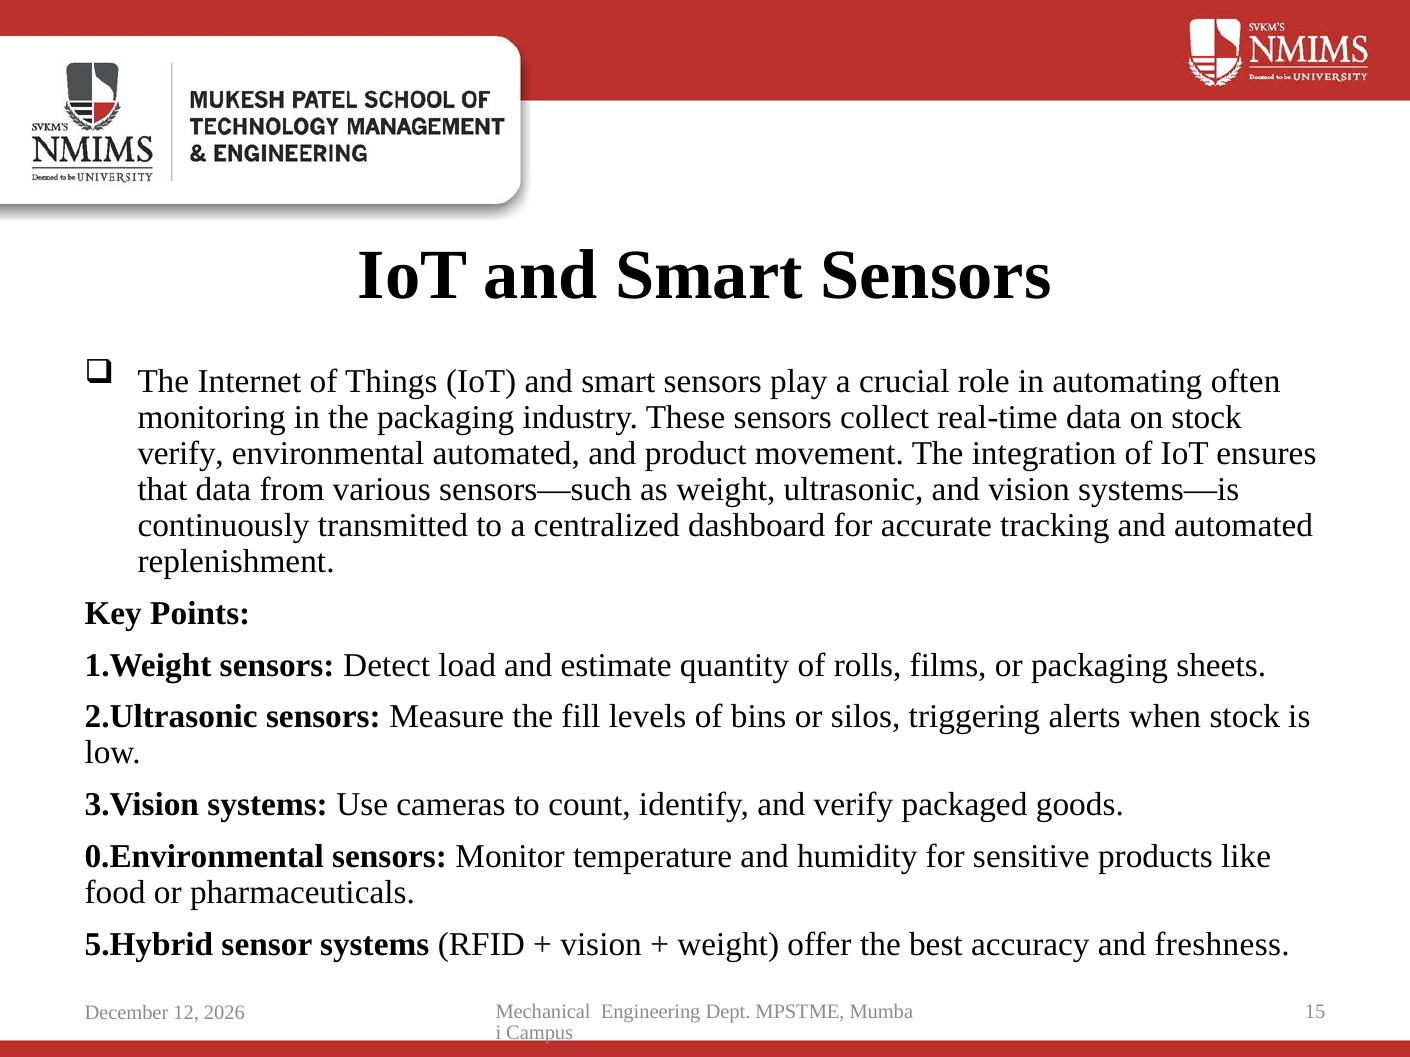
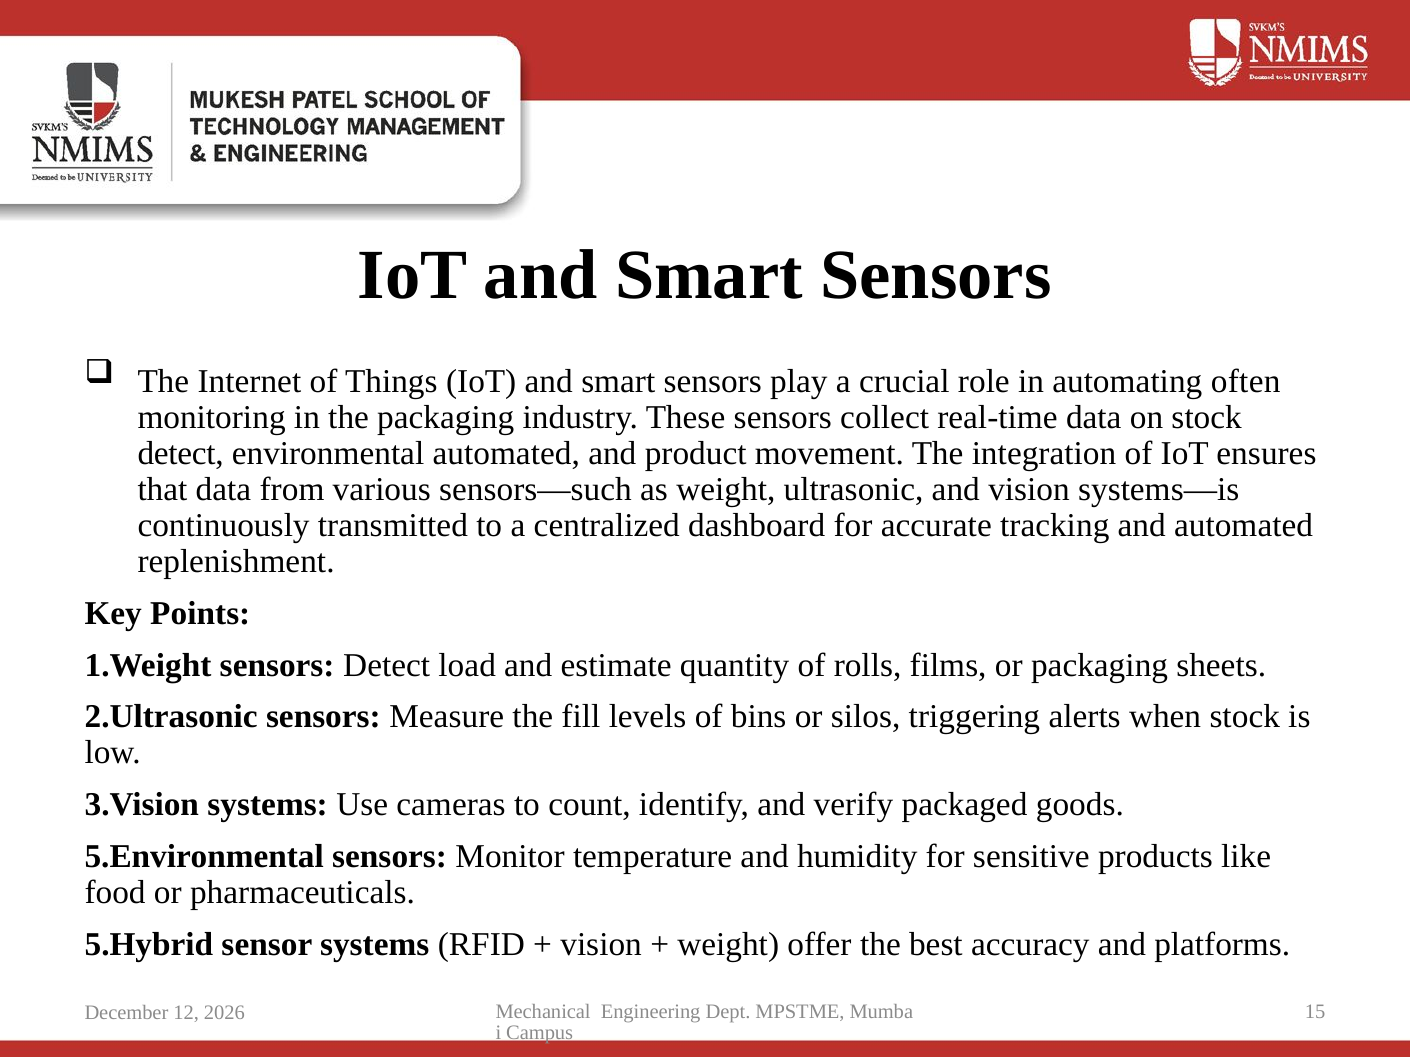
verify at (181, 454): verify -> detect
0.Environmental: 0.Environmental -> 5.Environmental
freshness: freshness -> platforms
